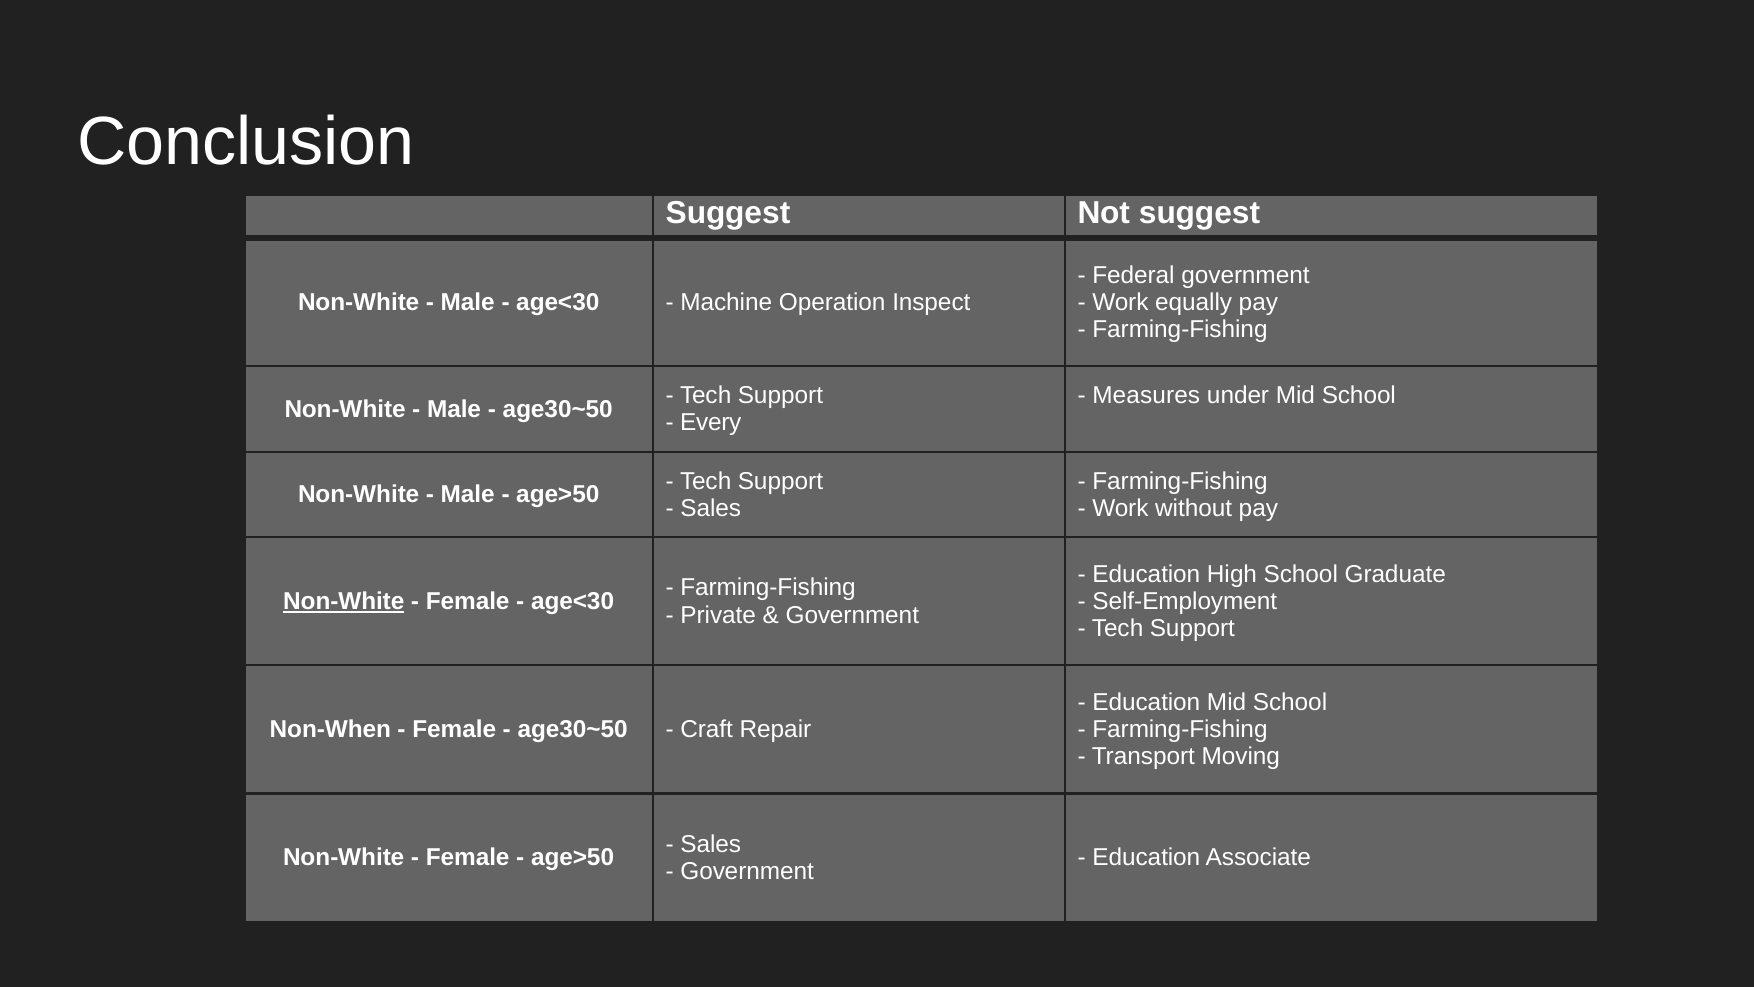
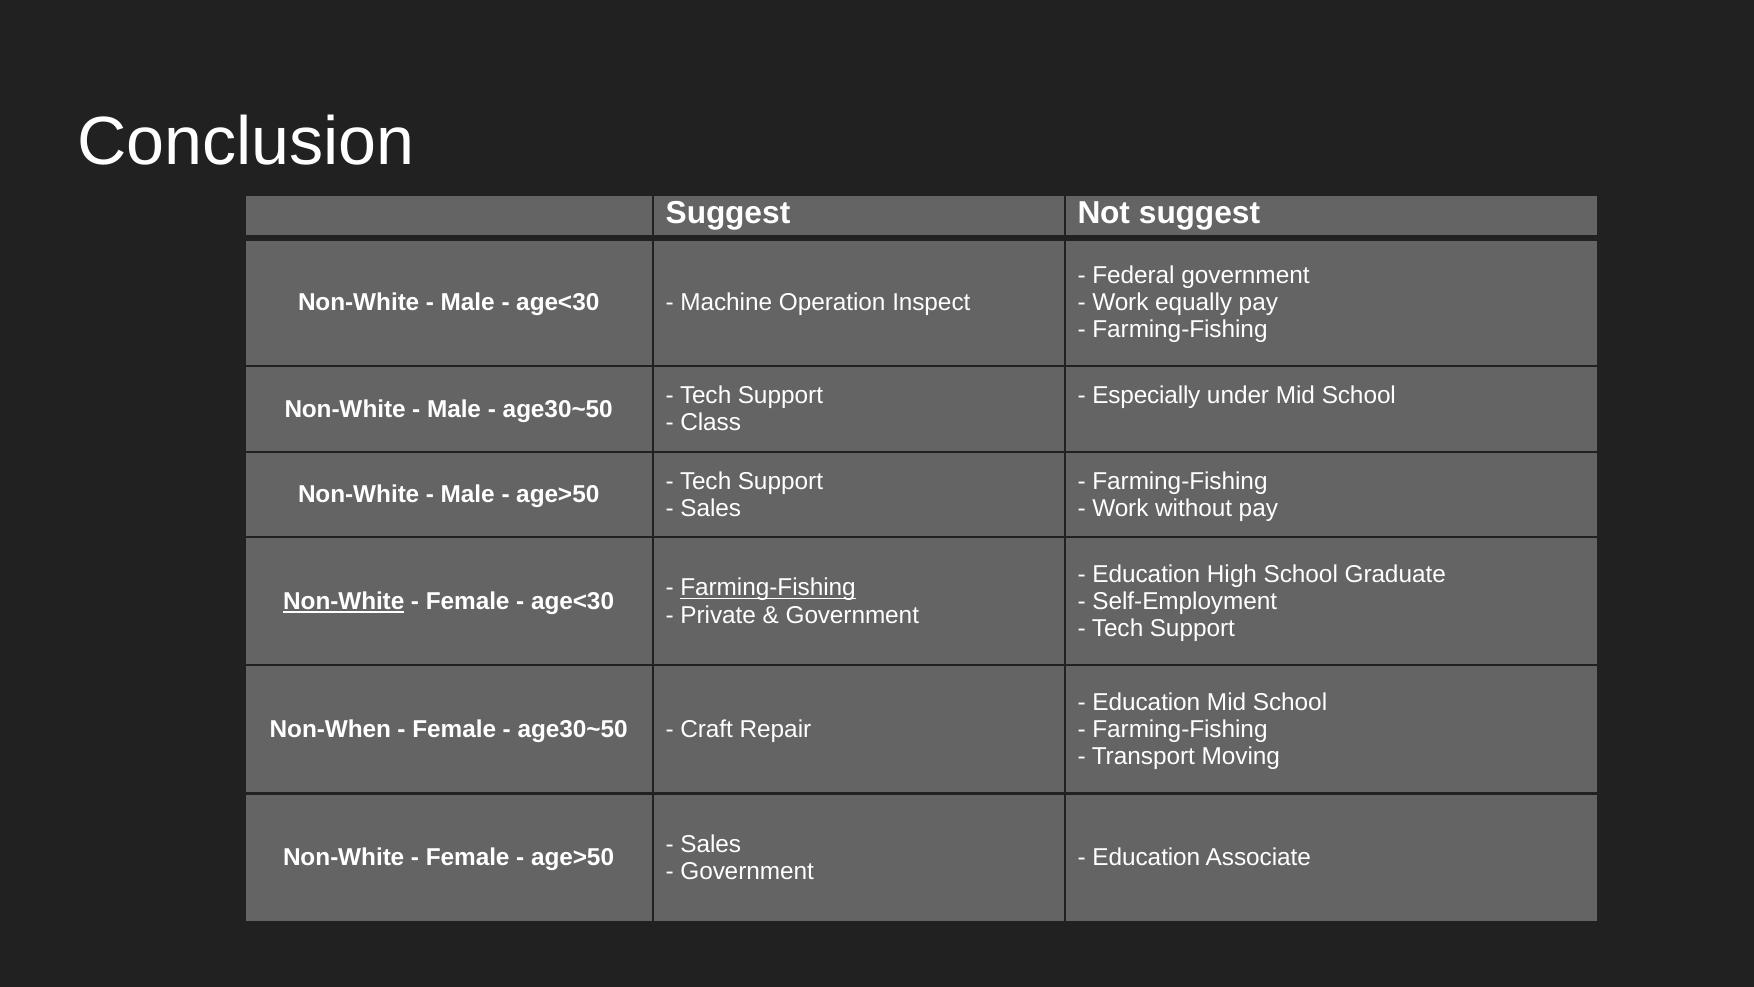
Measures: Measures -> Especially
Every: Every -> Class
Farming-Fishing at (768, 588) underline: none -> present
